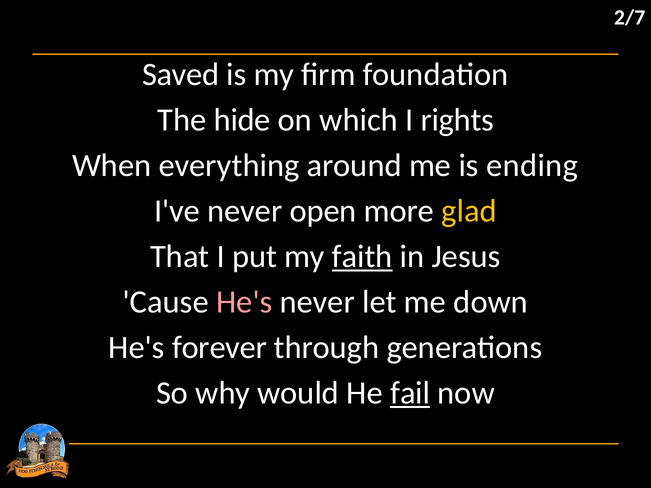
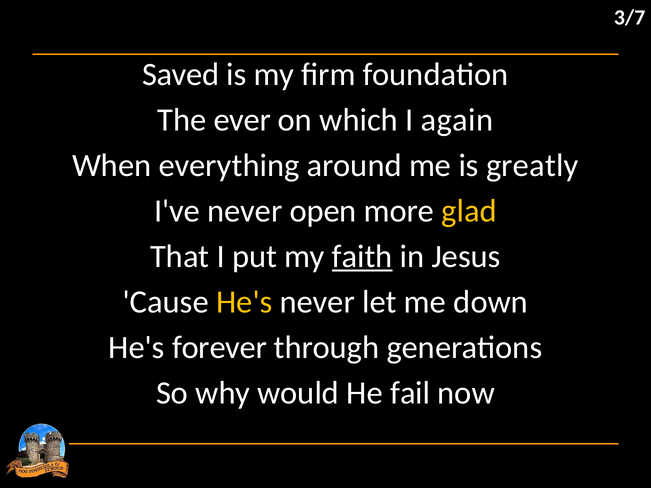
2/7: 2/7 -> 3/7
hide: hide -> ever
rights: rights -> again
ending: ending -> greatly
He's at (244, 302) colour: pink -> yellow
fail underline: present -> none
